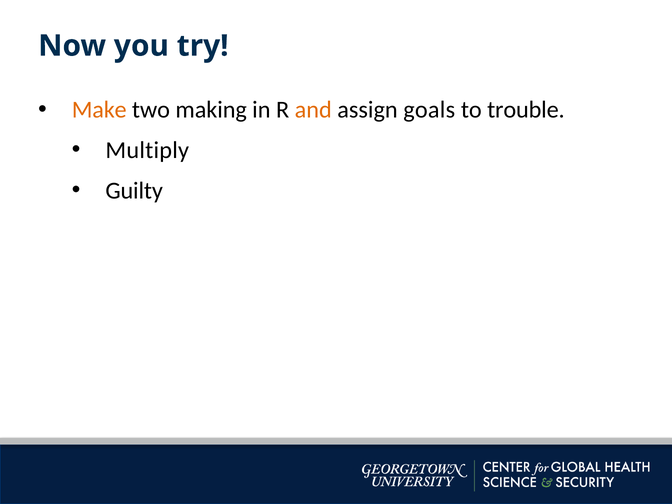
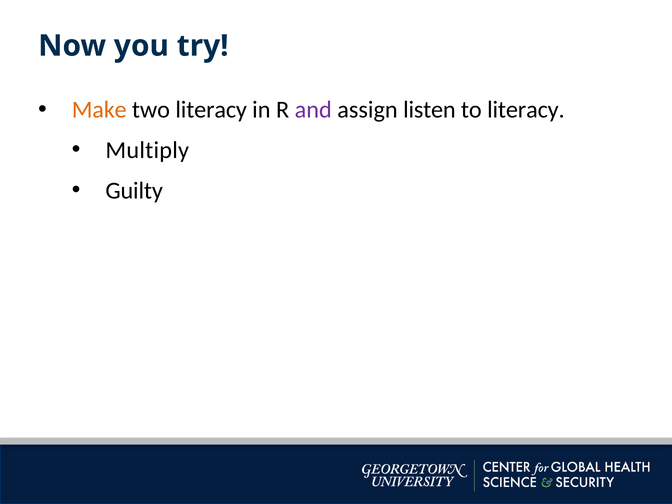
two making: making -> literacy
and colour: orange -> purple
goals: goals -> listen
to trouble: trouble -> literacy
